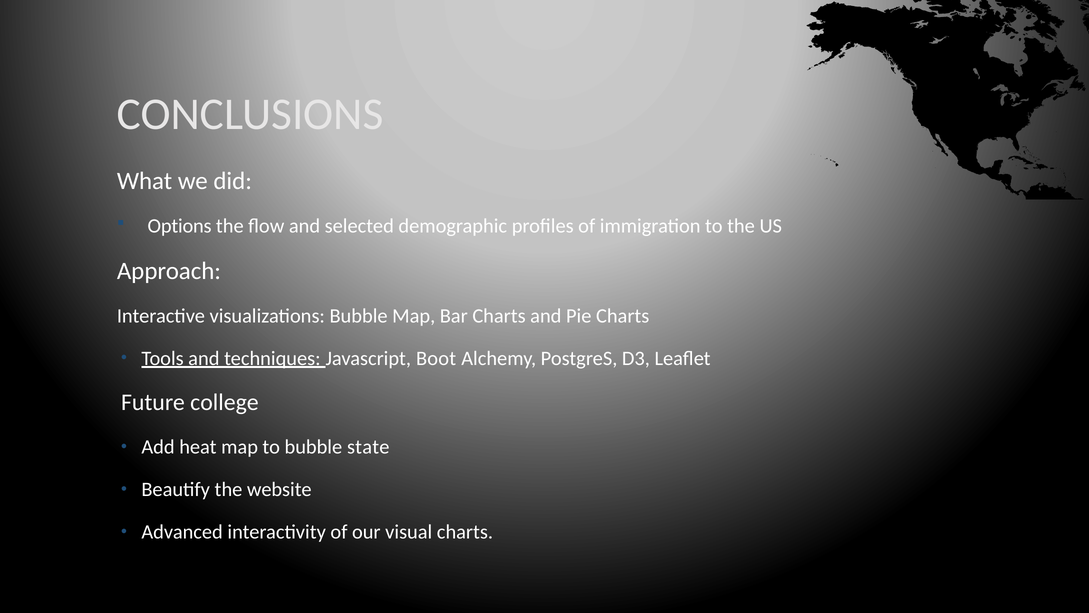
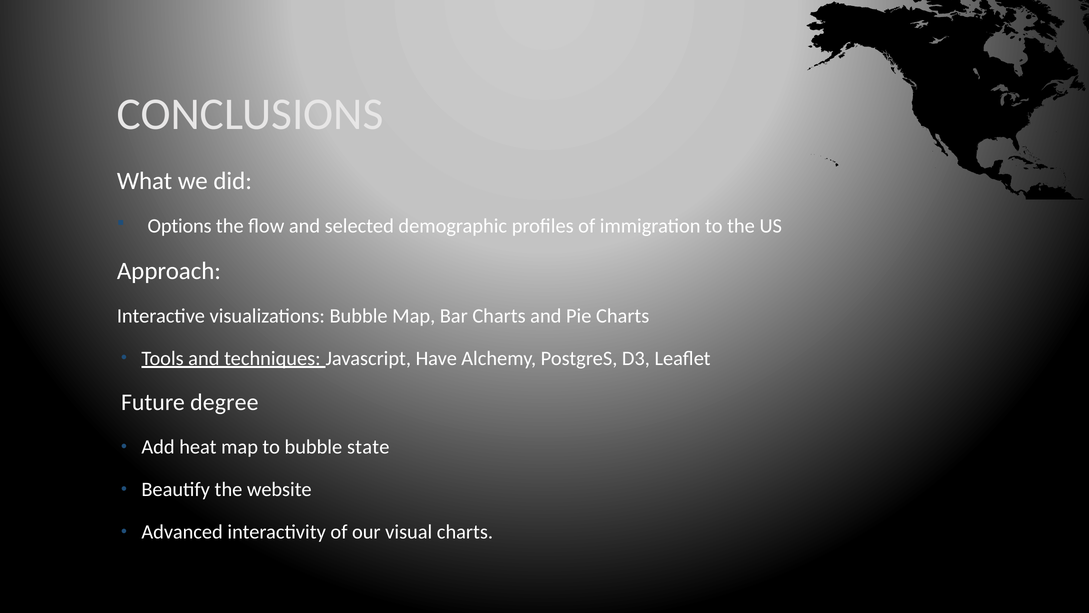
Boot: Boot -> Have
college: college -> degree
